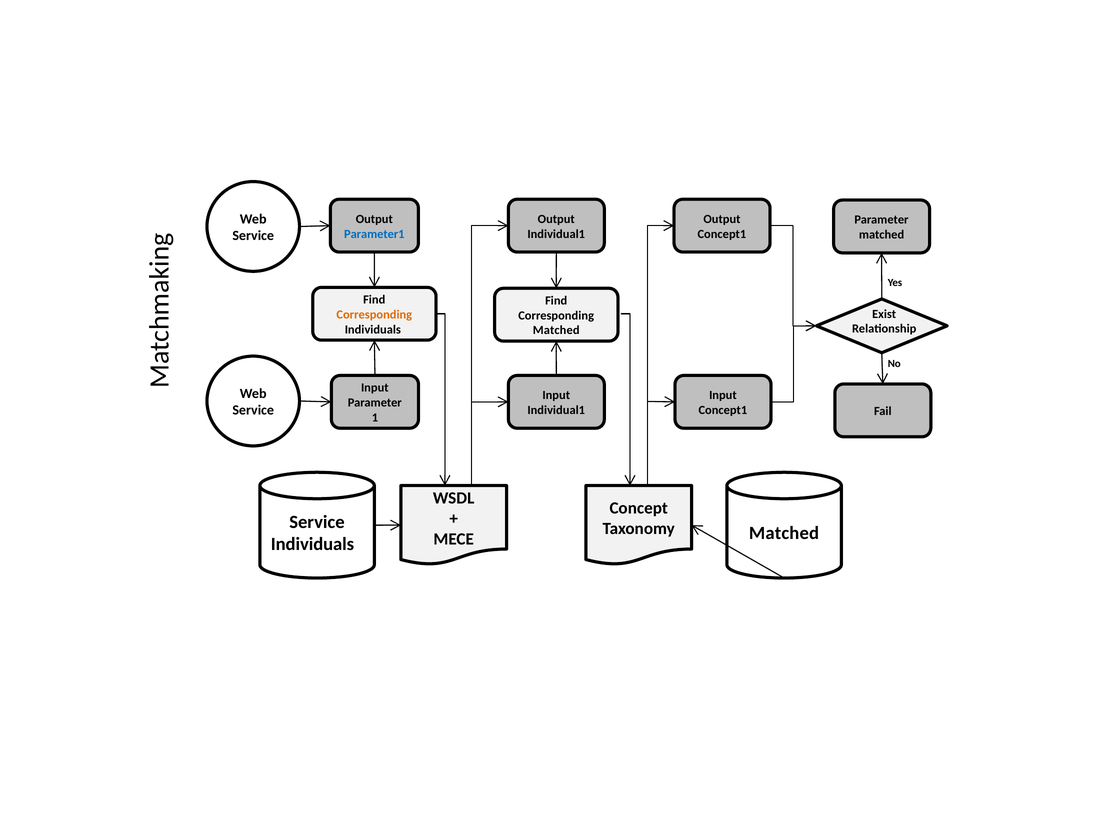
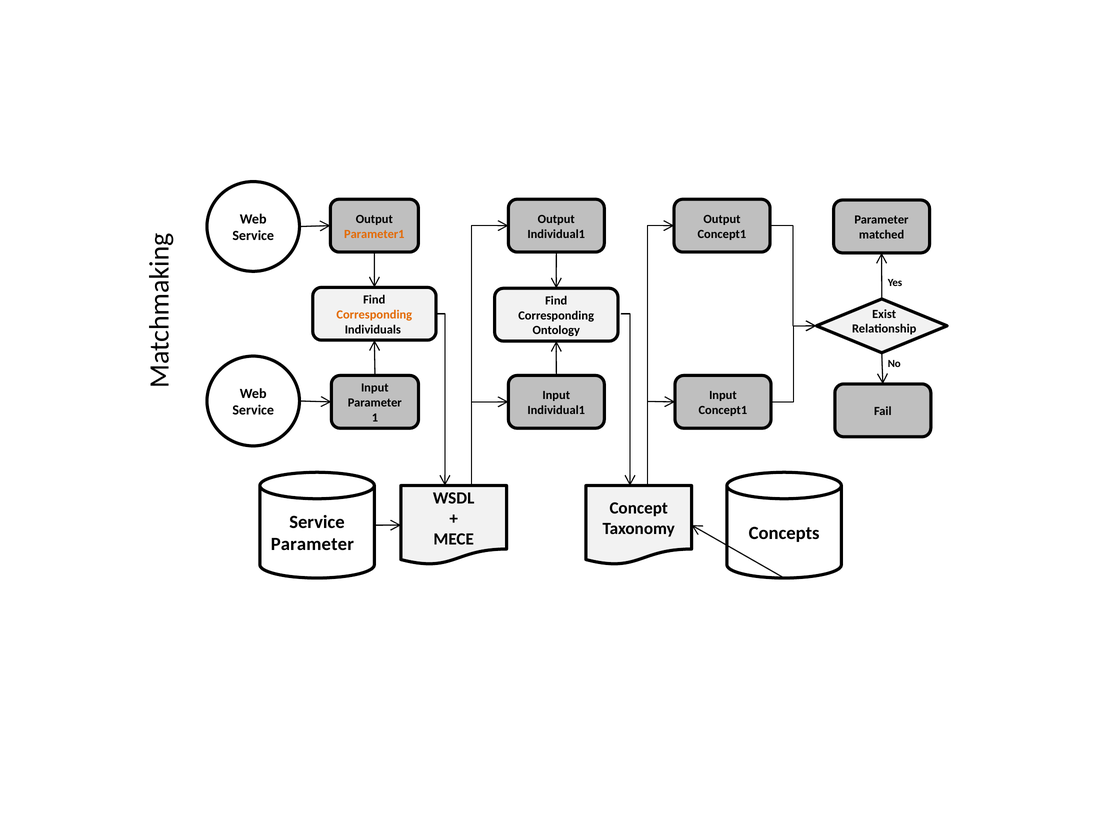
Parameter1 colour: blue -> orange
Matched at (556, 330): Matched -> Ontology
Matched at (784, 533): Matched -> Concepts
Individuals at (312, 544): Individuals -> Parameter
